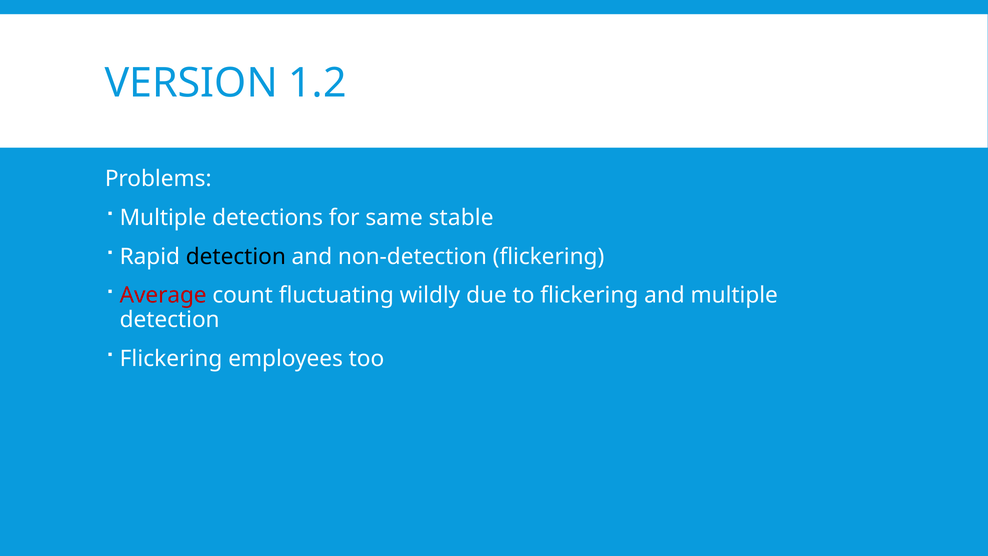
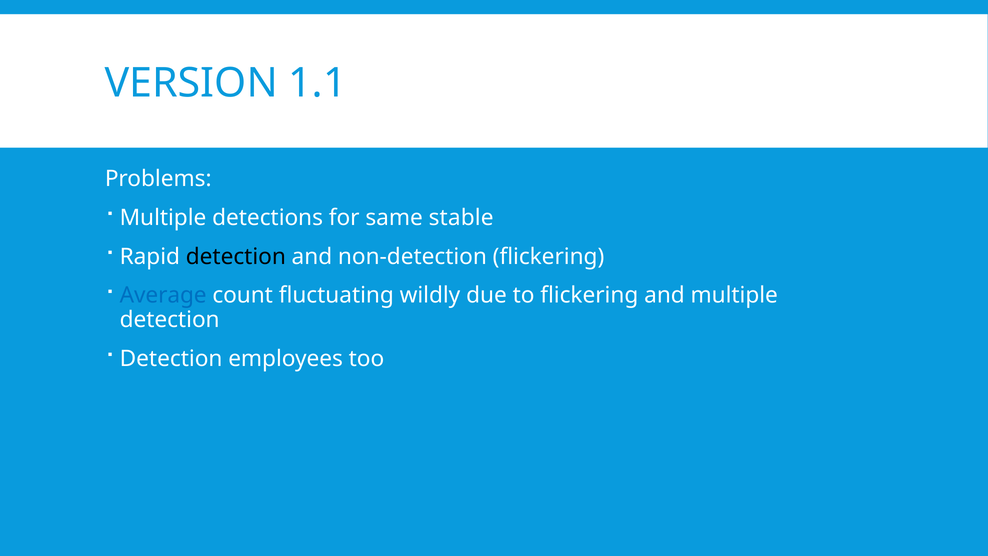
1.2: 1.2 -> 1.1
Average colour: red -> blue
Flickering at (171, 359): Flickering -> Detection
